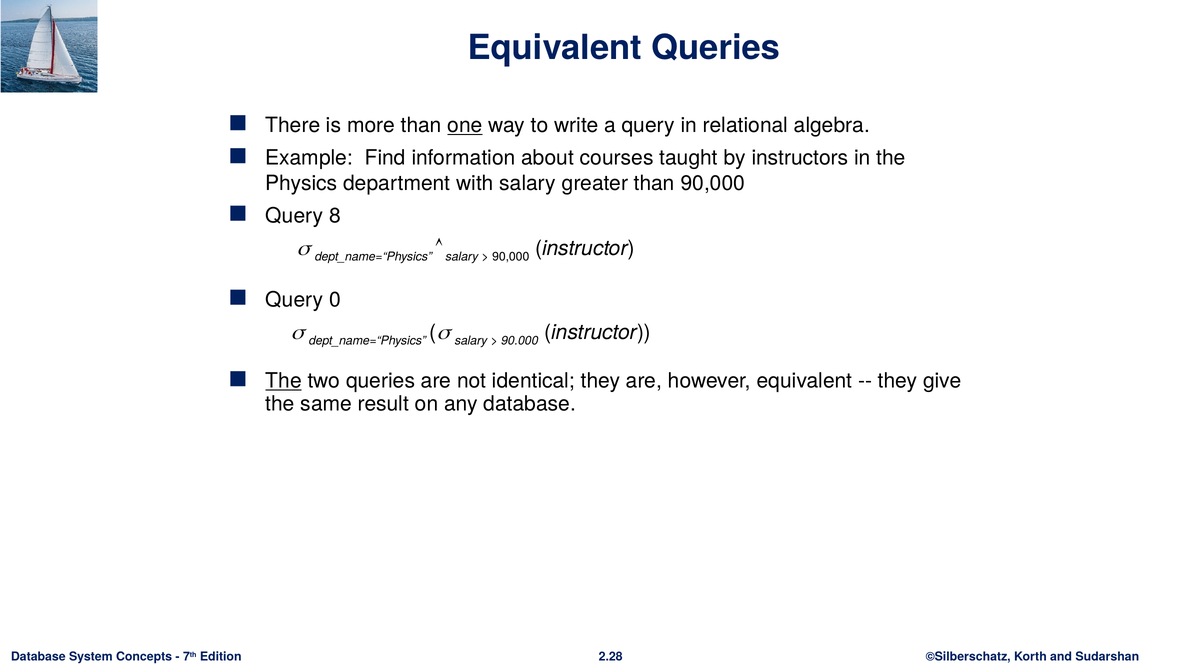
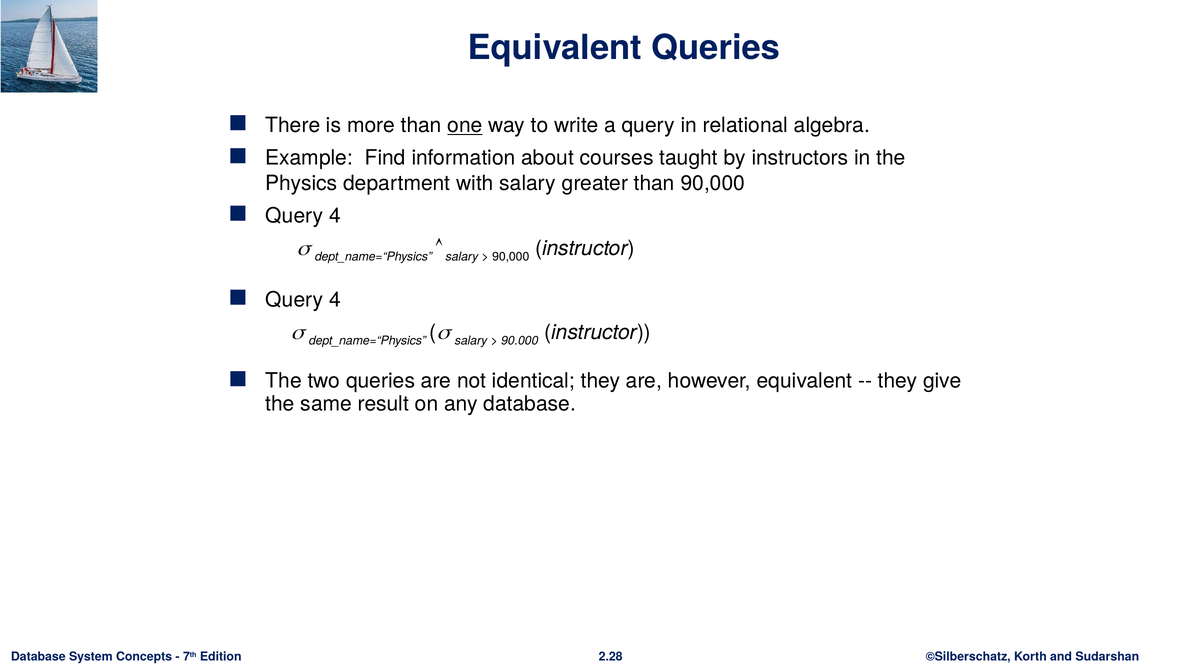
8 at (335, 216): 8 -> 4
0 at (335, 300): 0 -> 4
The at (284, 381) underline: present -> none
